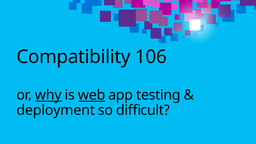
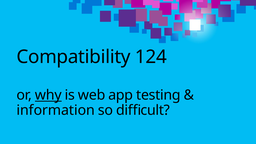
106: 106 -> 124
web underline: present -> none
deployment: deployment -> information
